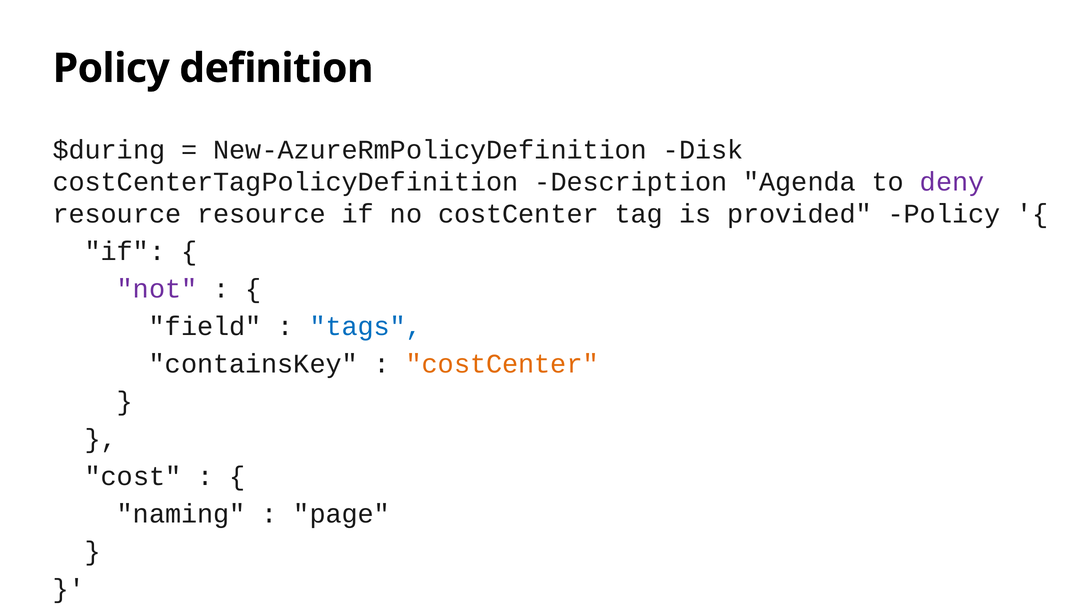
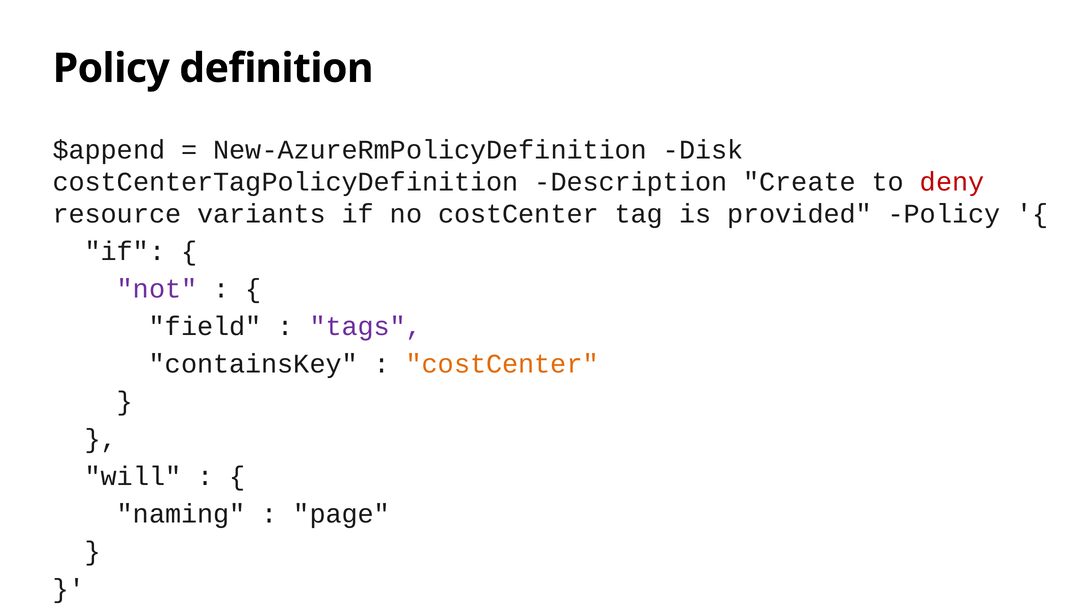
$during: $during -> $append
Agenda: Agenda -> Create
deny colour: purple -> red
resource resource: resource -> variants
tags colour: blue -> purple
cost: cost -> will
